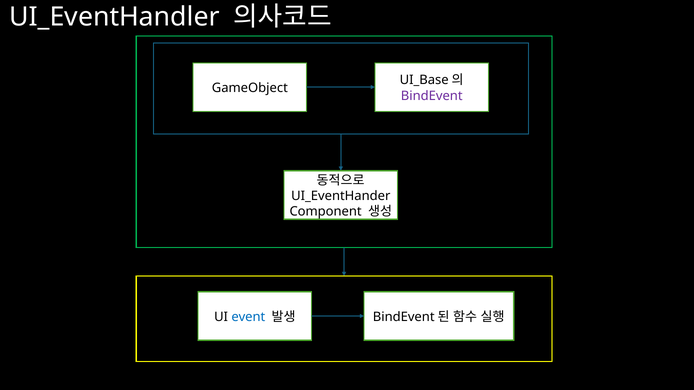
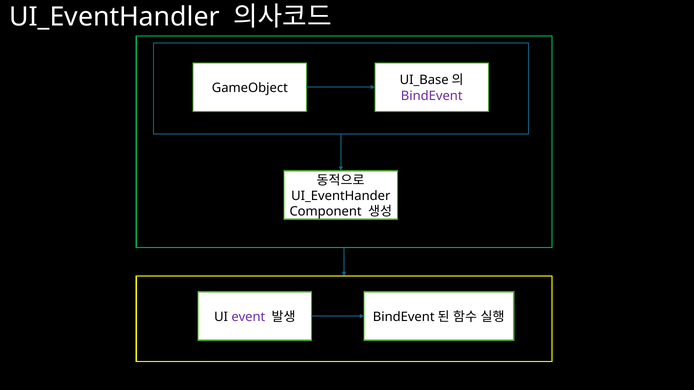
event colour: blue -> purple
